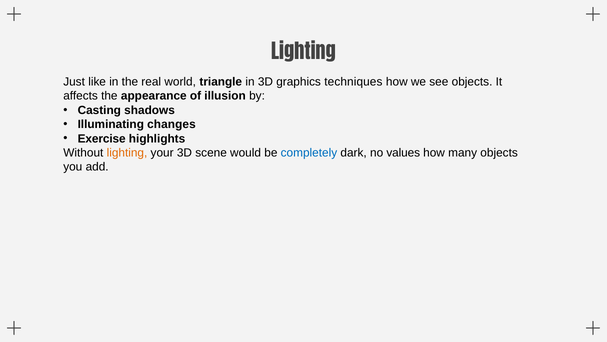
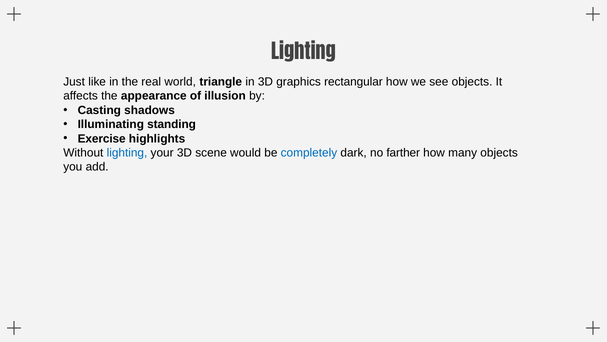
techniques: techniques -> rectangular
changes: changes -> standing
lighting at (127, 153) colour: orange -> blue
values: values -> farther
